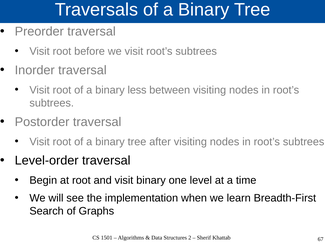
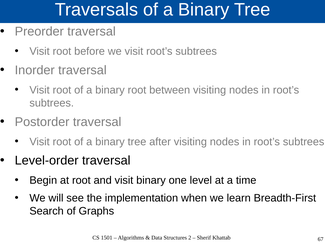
binary less: less -> root
